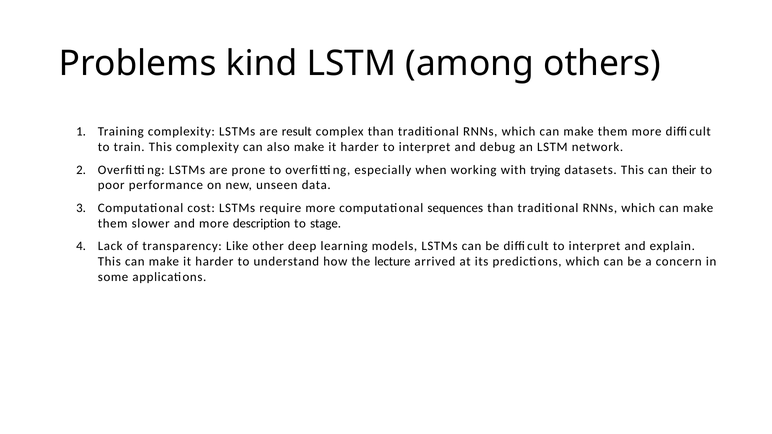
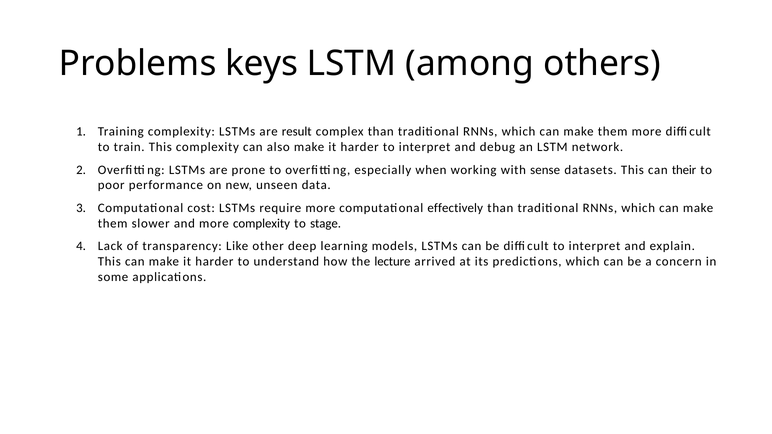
kind: kind -> keys
trying: trying -> sense
sequences: sequences -> effectively
more description: description -> complexity
